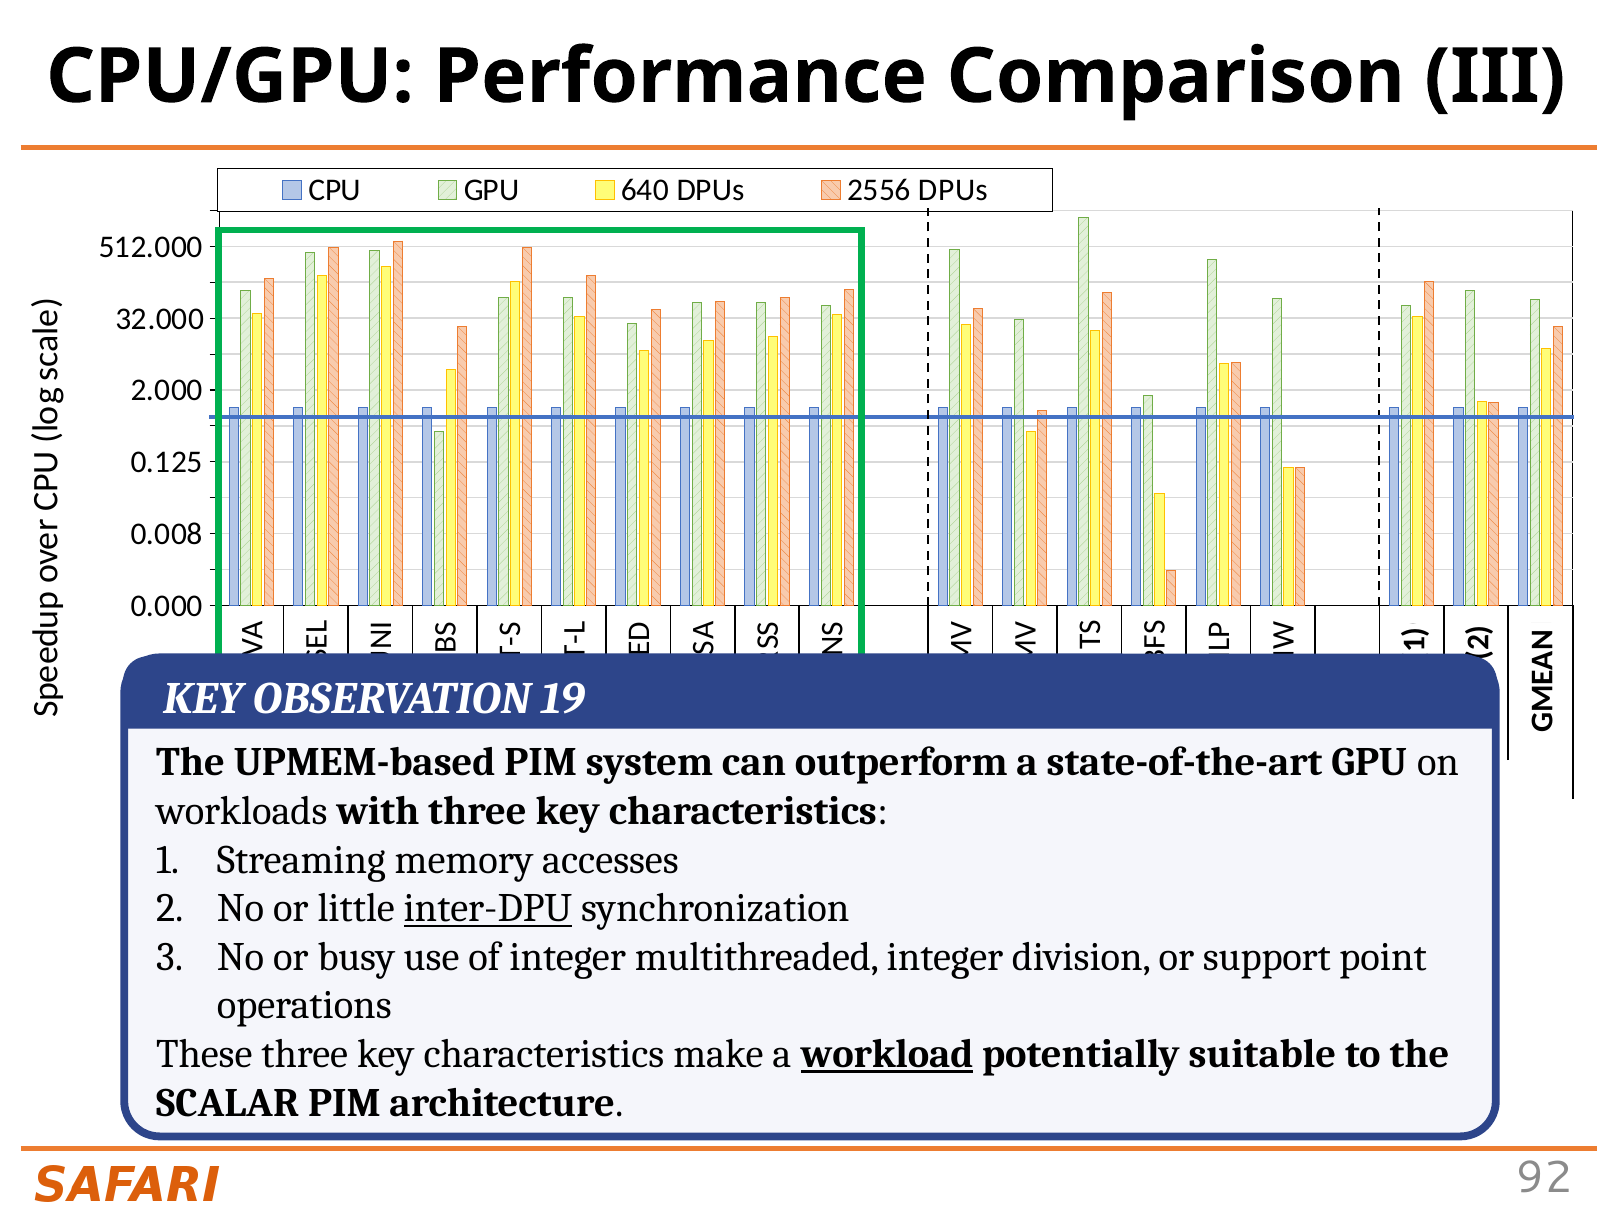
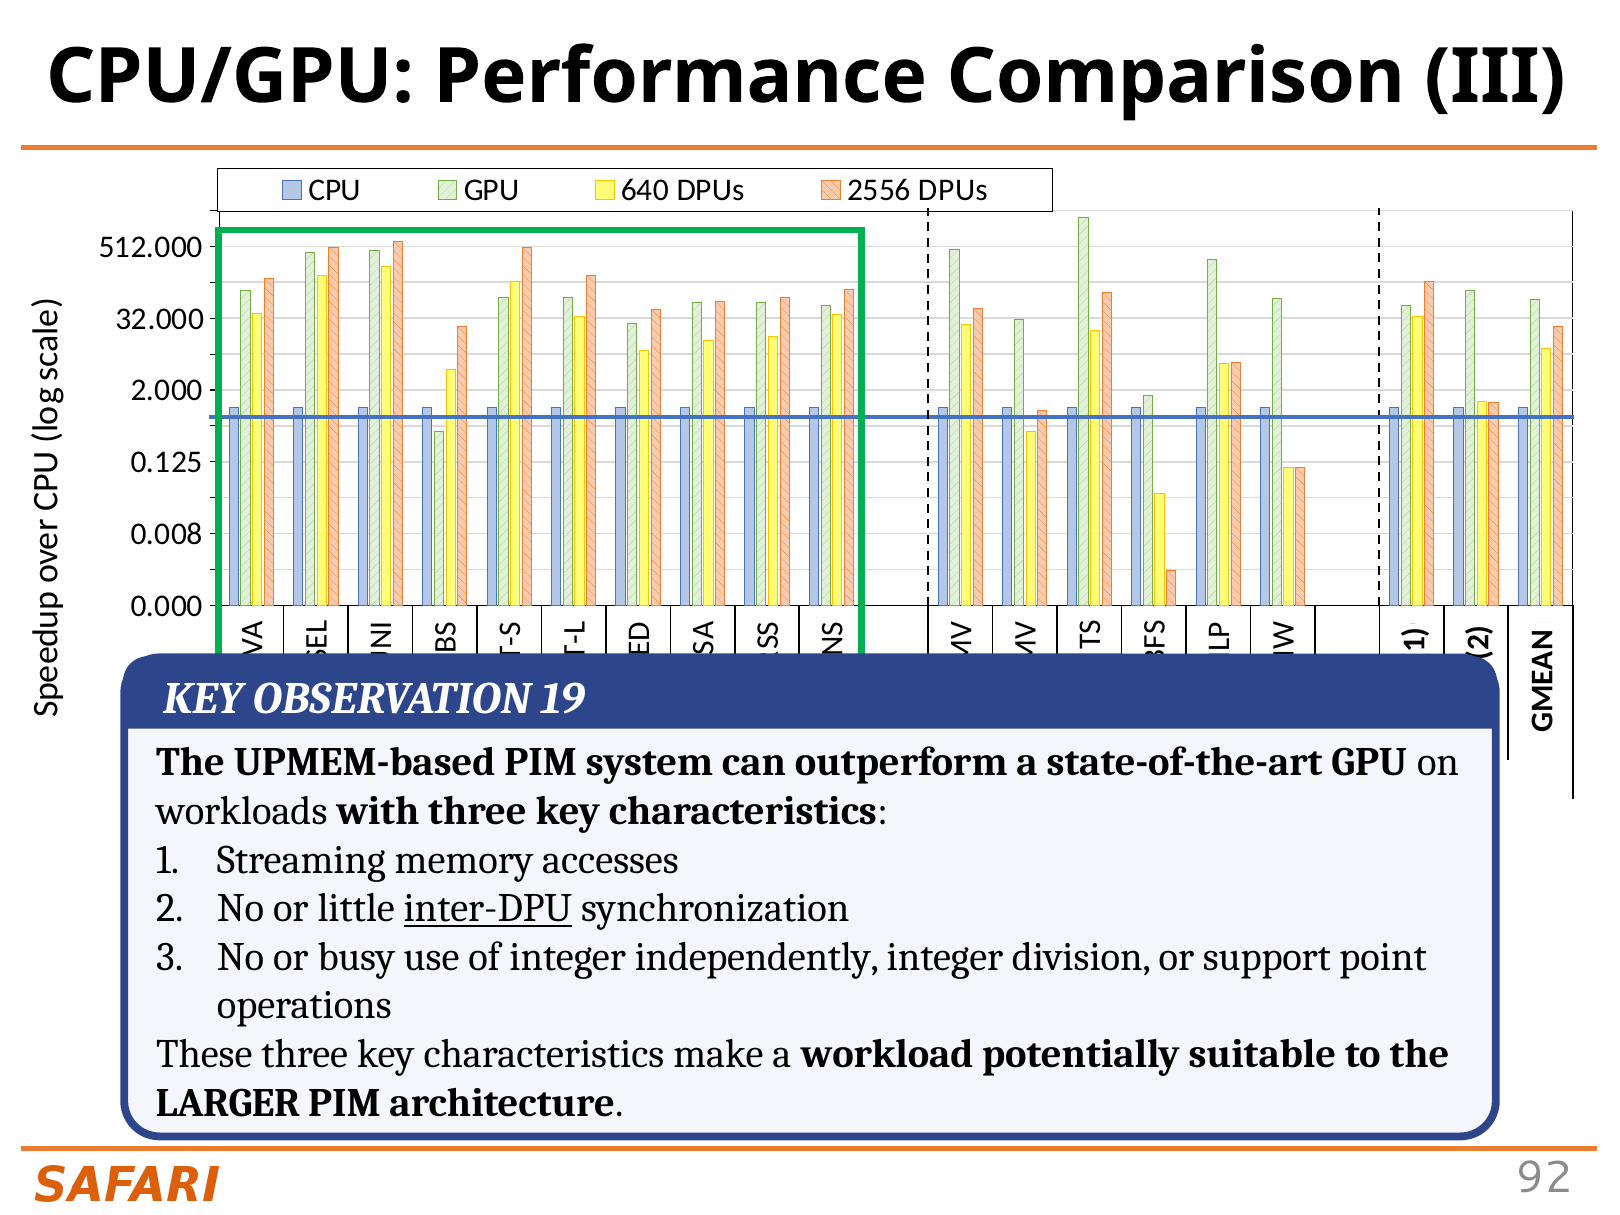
multithreaded: multithreaded -> independently
workload underline: present -> none
SCALAR: SCALAR -> LARGER
